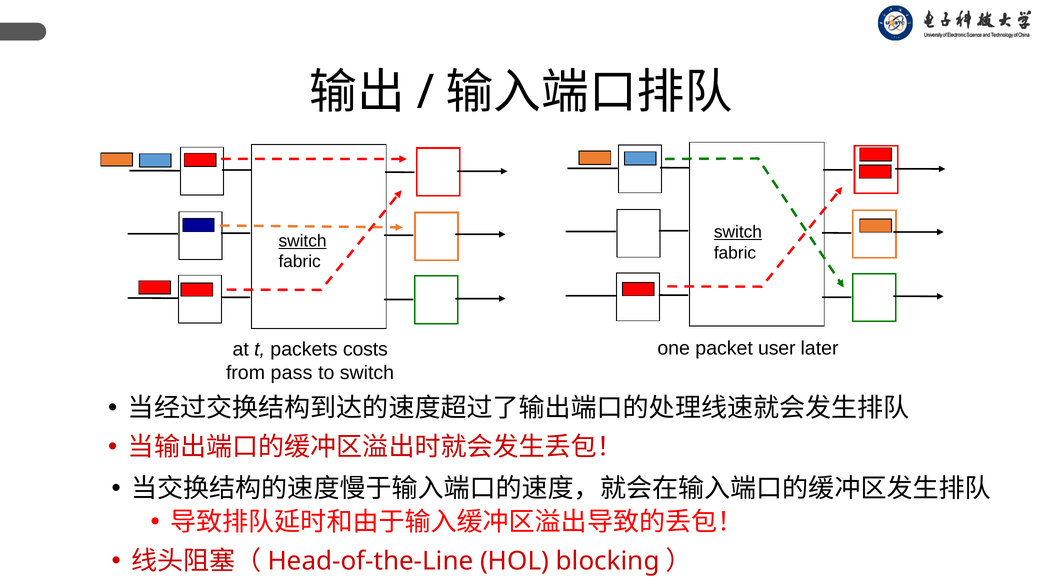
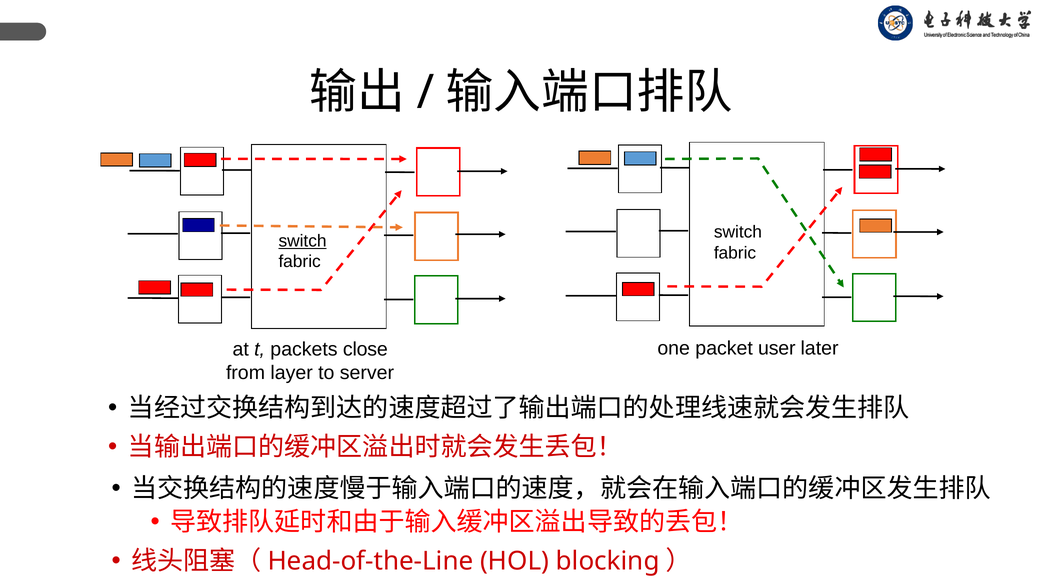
switch at (738, 232) underline: present -> none
costs: costs -> close
pass: pass -> layer
to switch: switch -> server
